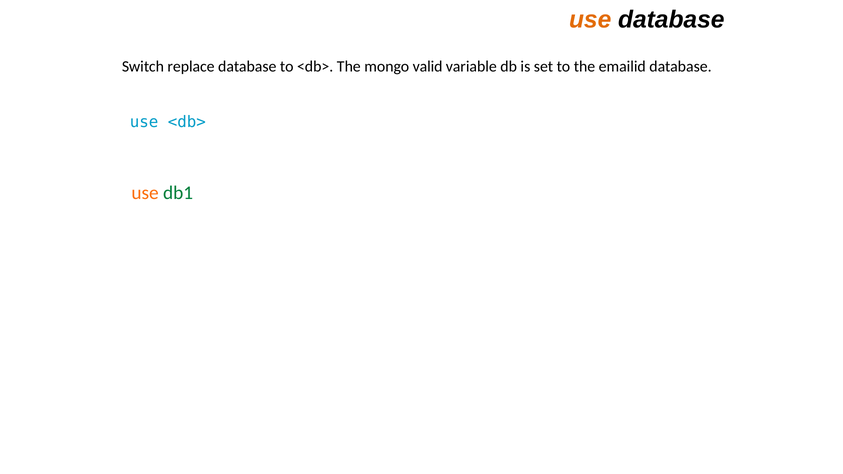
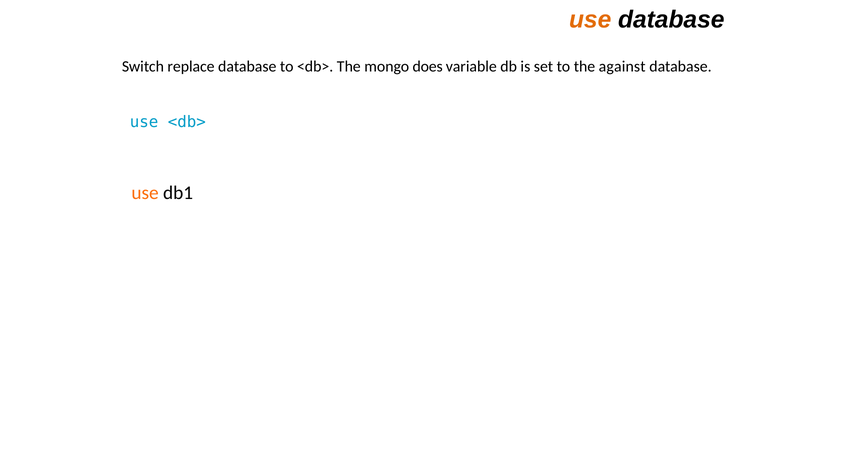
valid: valid -> does
emailid: emailid -> against
db1 colour: green -> black
